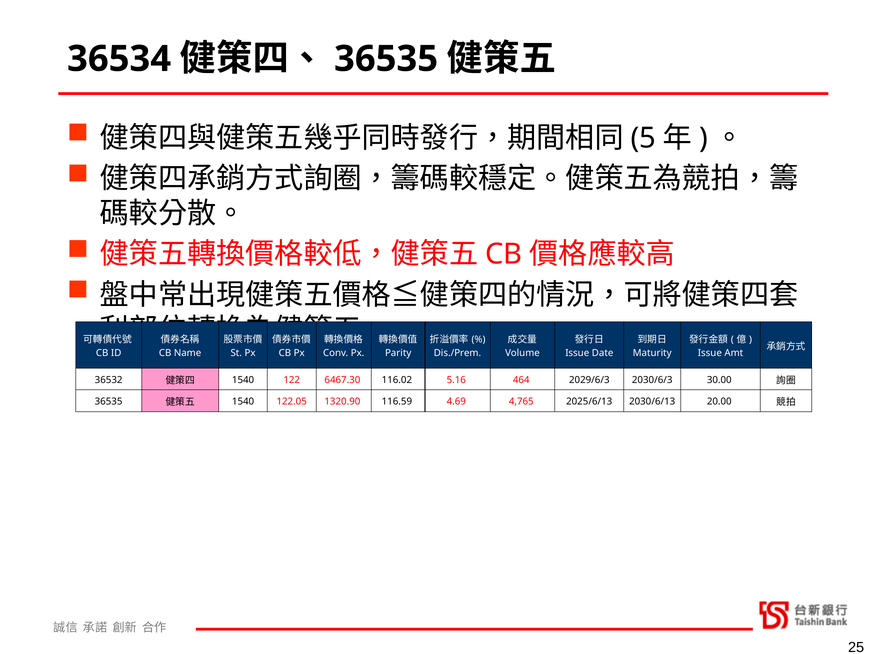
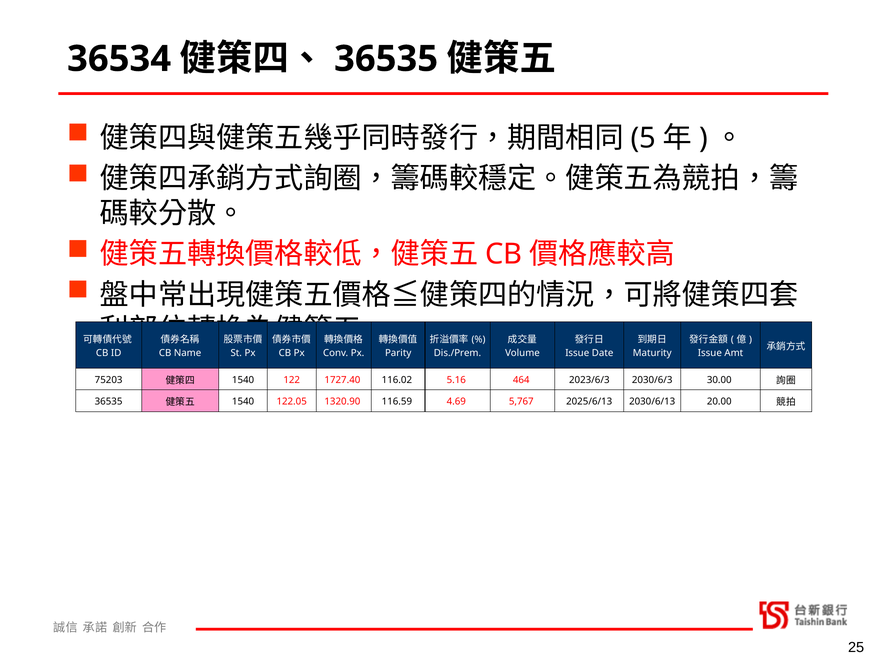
36532: 36532 -> 75203
6467.30: 6467.30 -> 1727.40
2029/6/3: 2029/6/3 -> 2023/6/3
4,765: 4,765 -> 5,767
